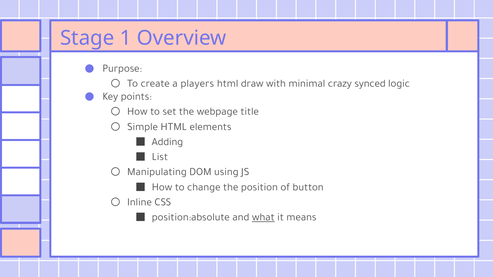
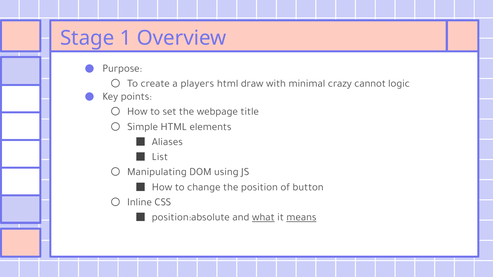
synced: synced -> cannot
Adding: Adding -> Aliases
means underline: none -> present
